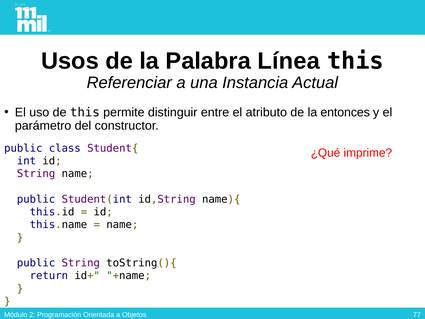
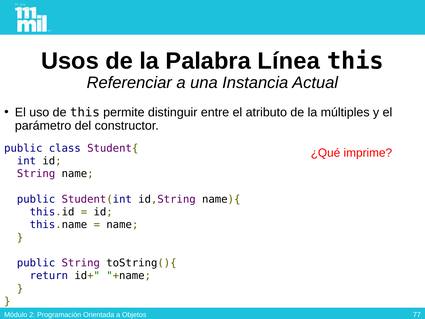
entonces: entonces -> múltiples
